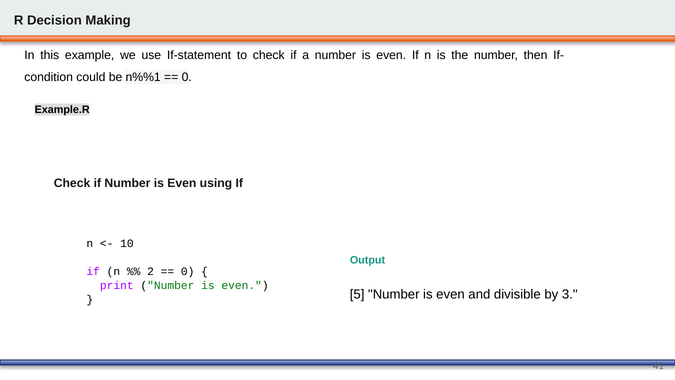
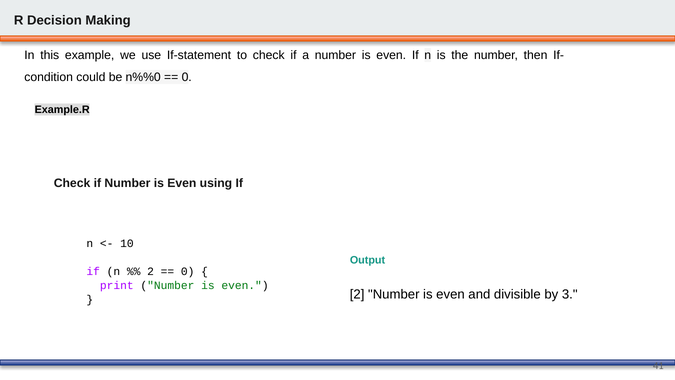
n%%1: n%%1 -> n%%0
5 at (357, 294): 5 -> 2
